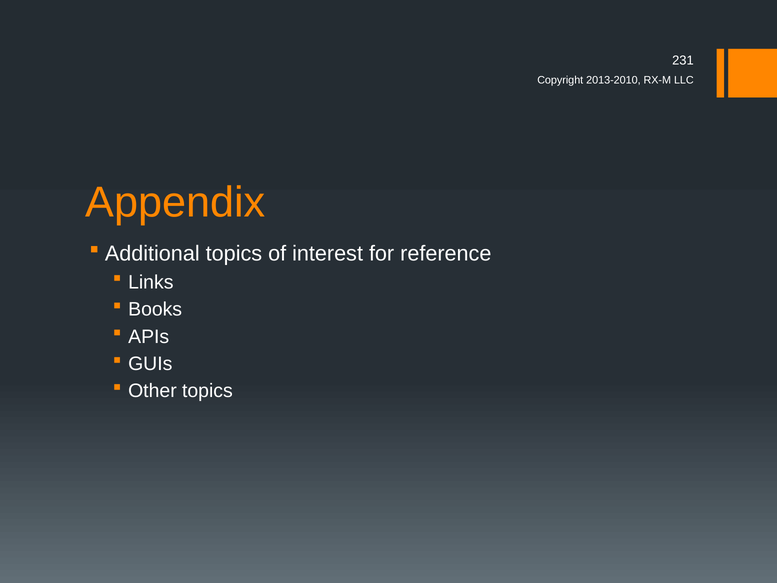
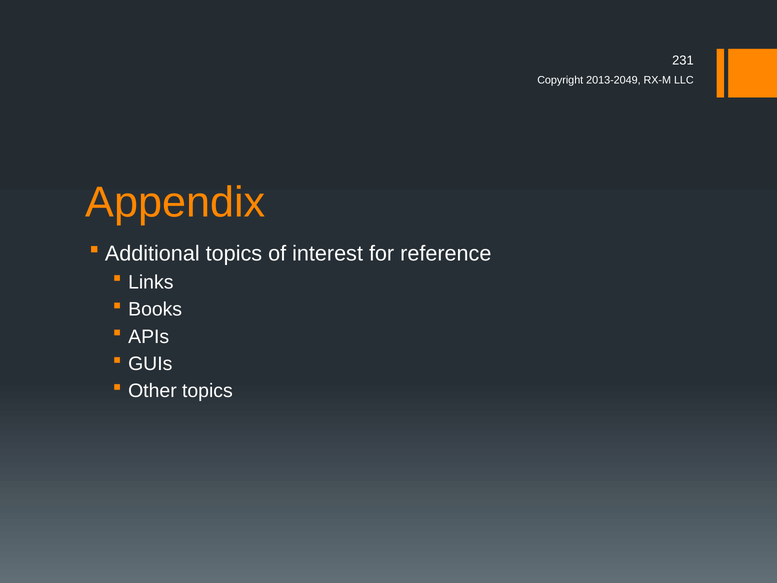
2013-2010: 2013-2010 -> 2013-2049
